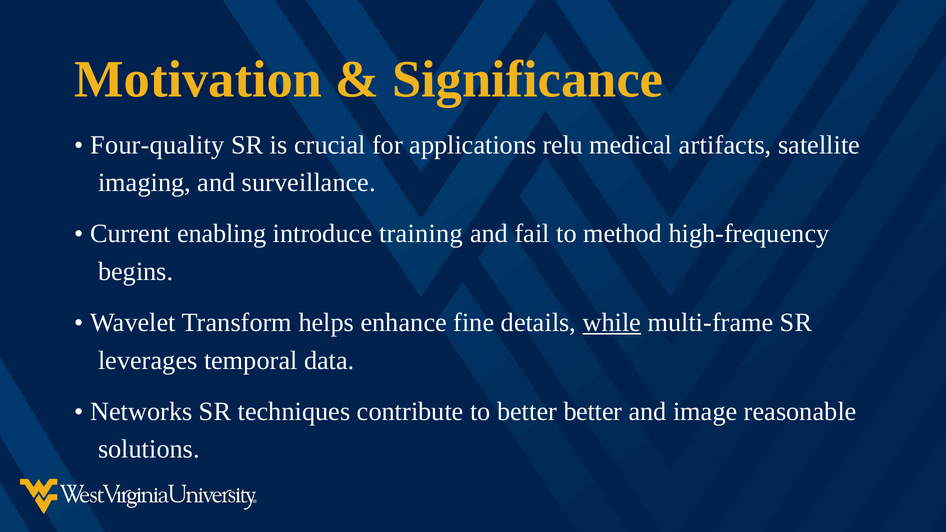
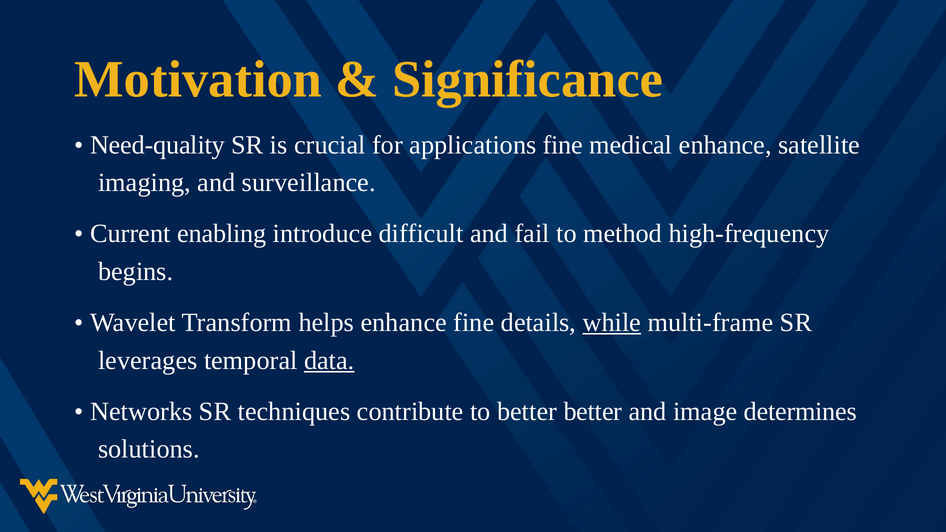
Four-quality: Four-quality -> Need-quality
applications relu: relu -> fine
medical artifacts: artifacts -> enhance
training: training -> difficult
data underline: none -> present
reasonable: reasonable -> determines
